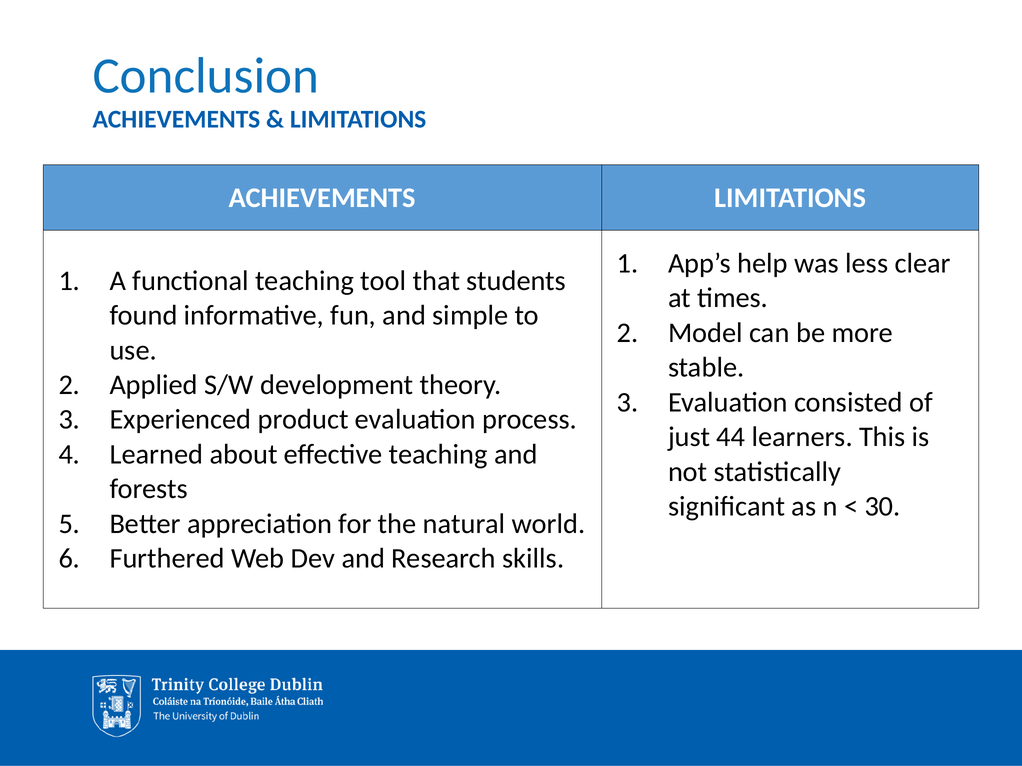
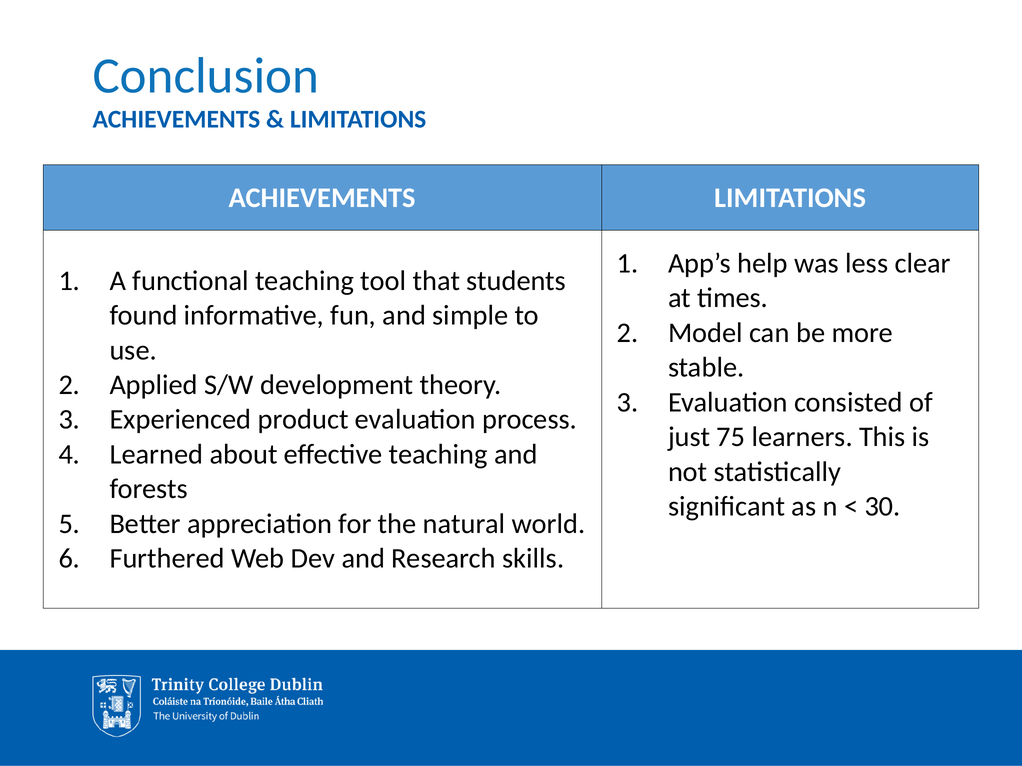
44: 44 -> 75
